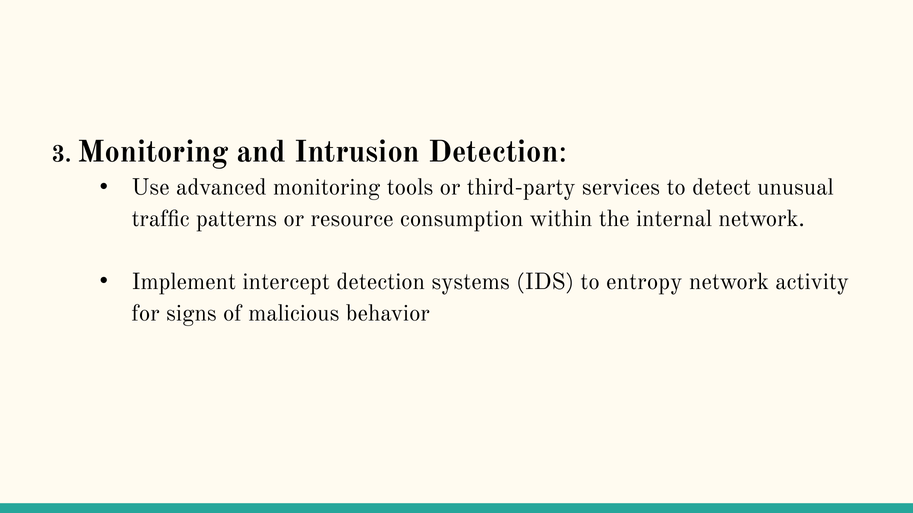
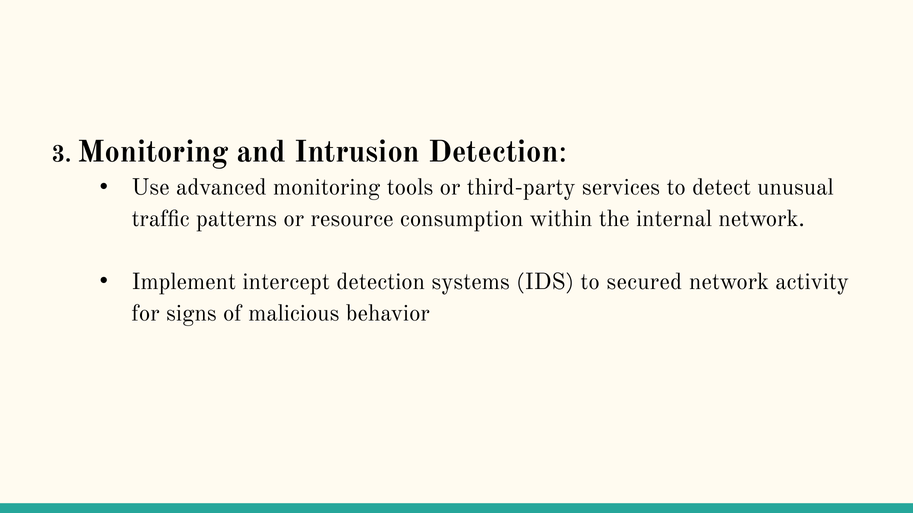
entropy: entropy -> secured
